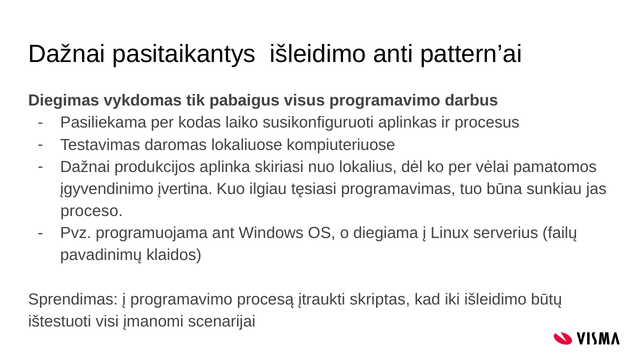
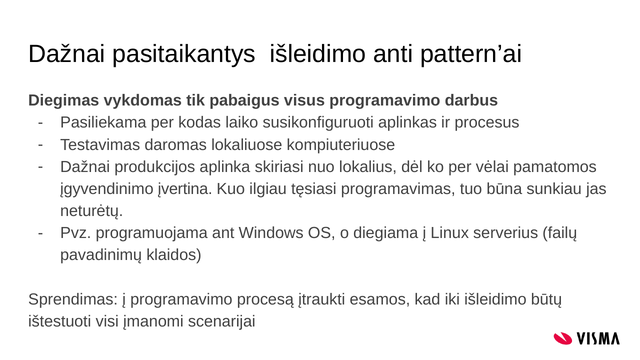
proceso: proceso -> neturėtų
skriptas: skriptas -> esamos
